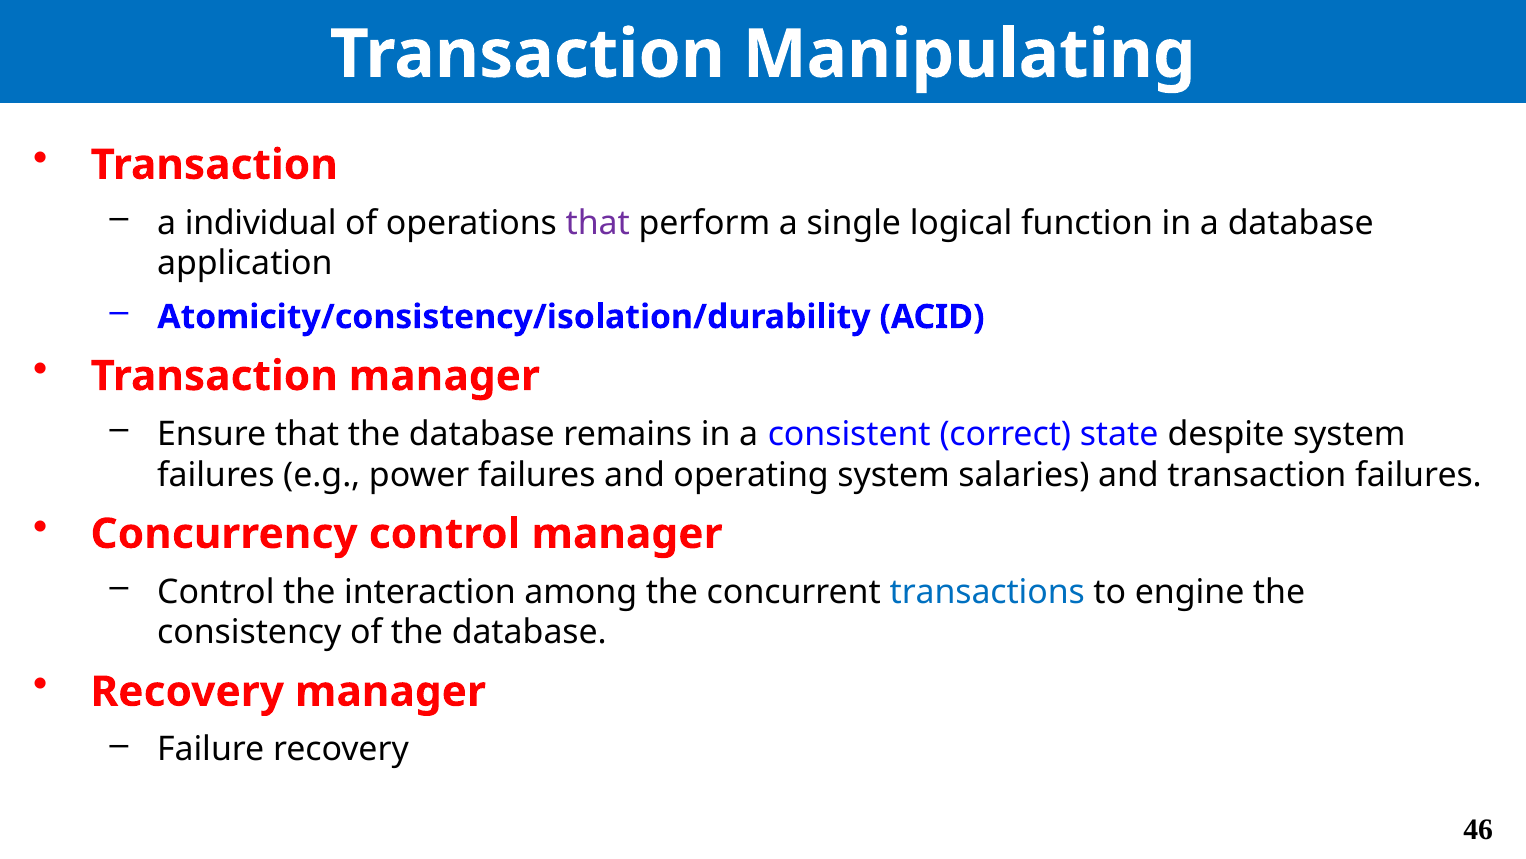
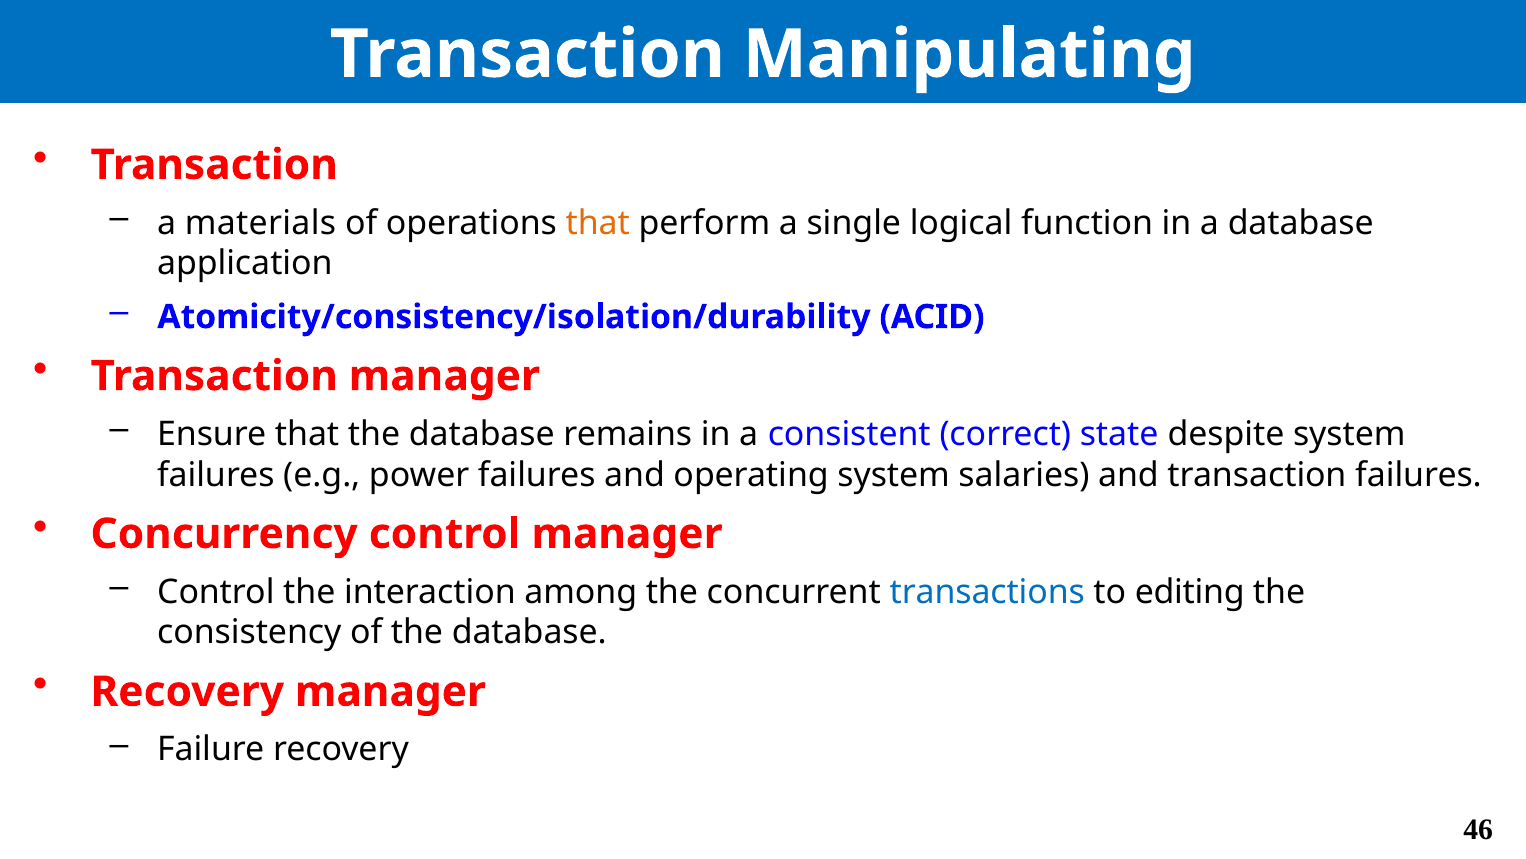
individual: individual -> materials
that at (598, 223) colour: purple -> orange
engine: engine -> editing
